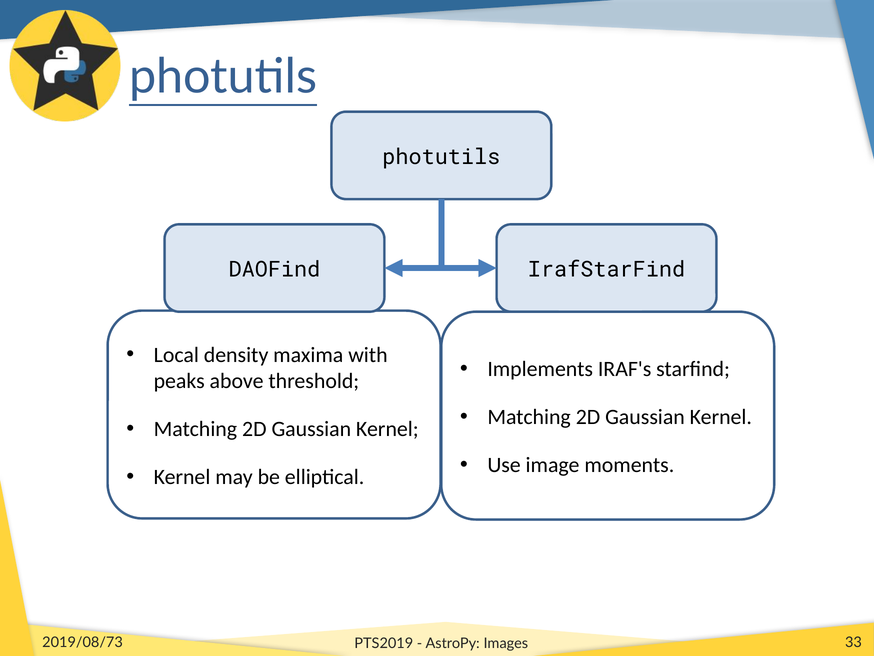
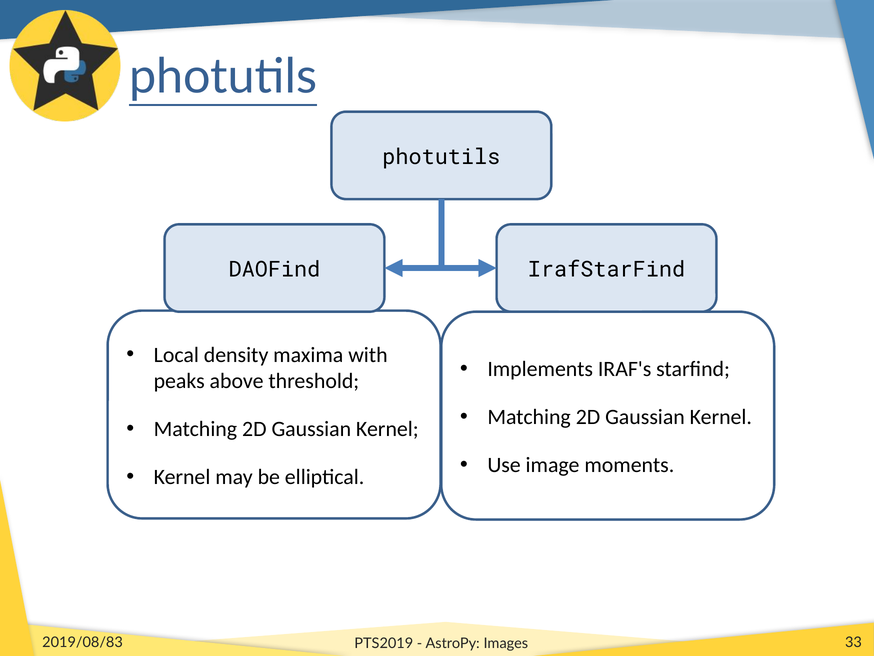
2019/08/73: 2019/08/73 -> 2019/08/83
